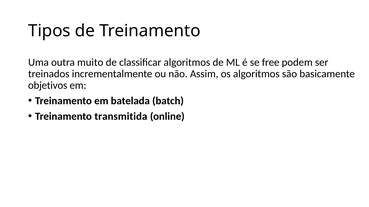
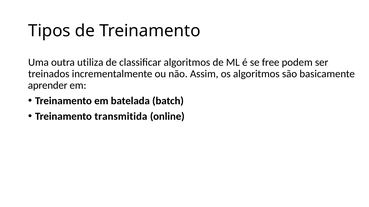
muito: muito -> utiliza
objetivos: objetivos -> aprender
